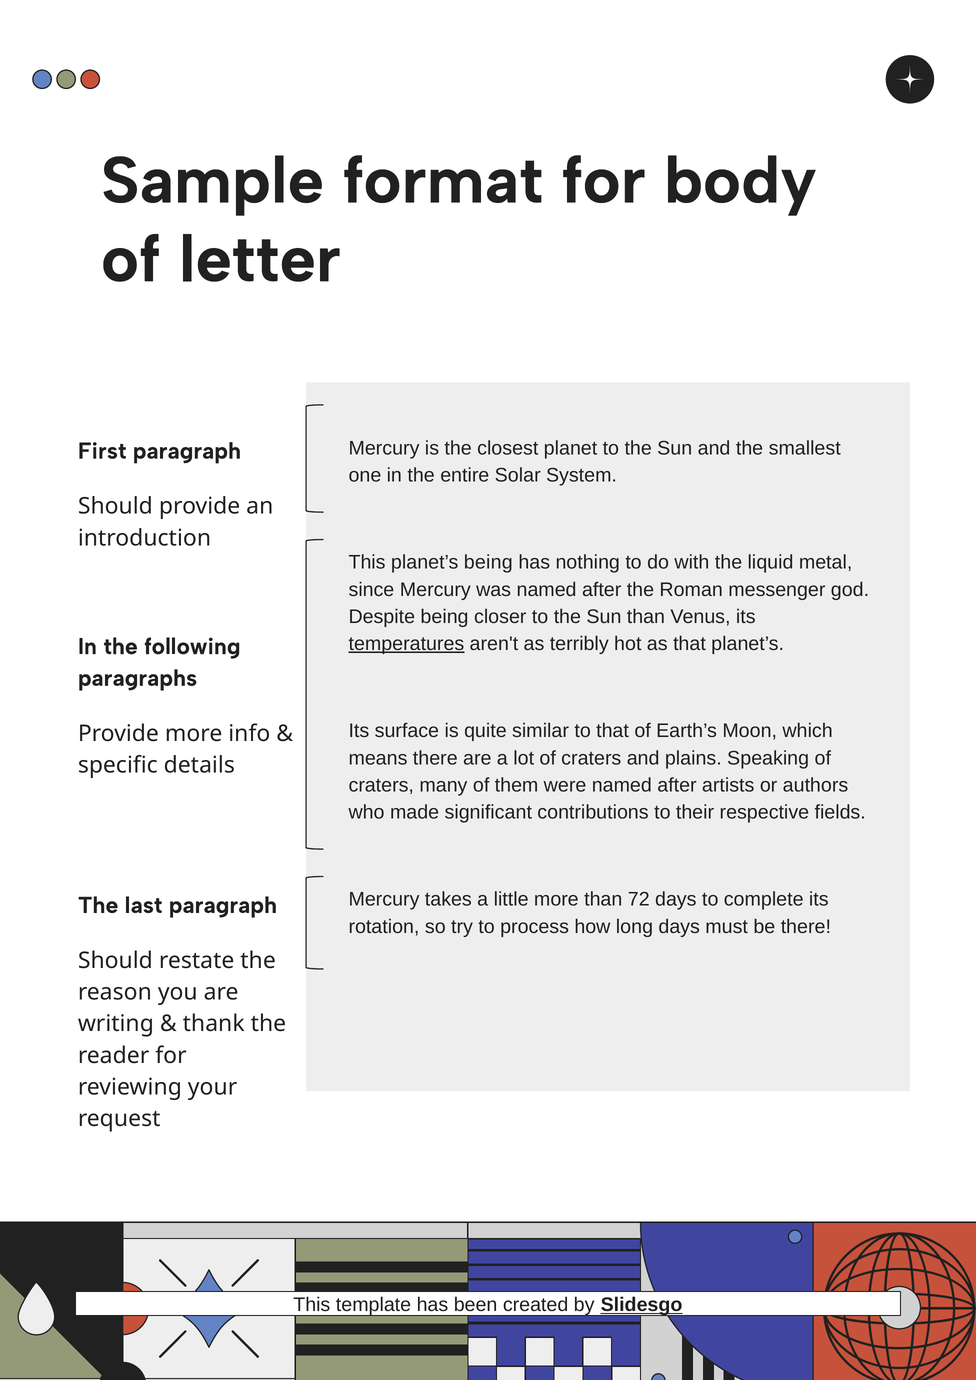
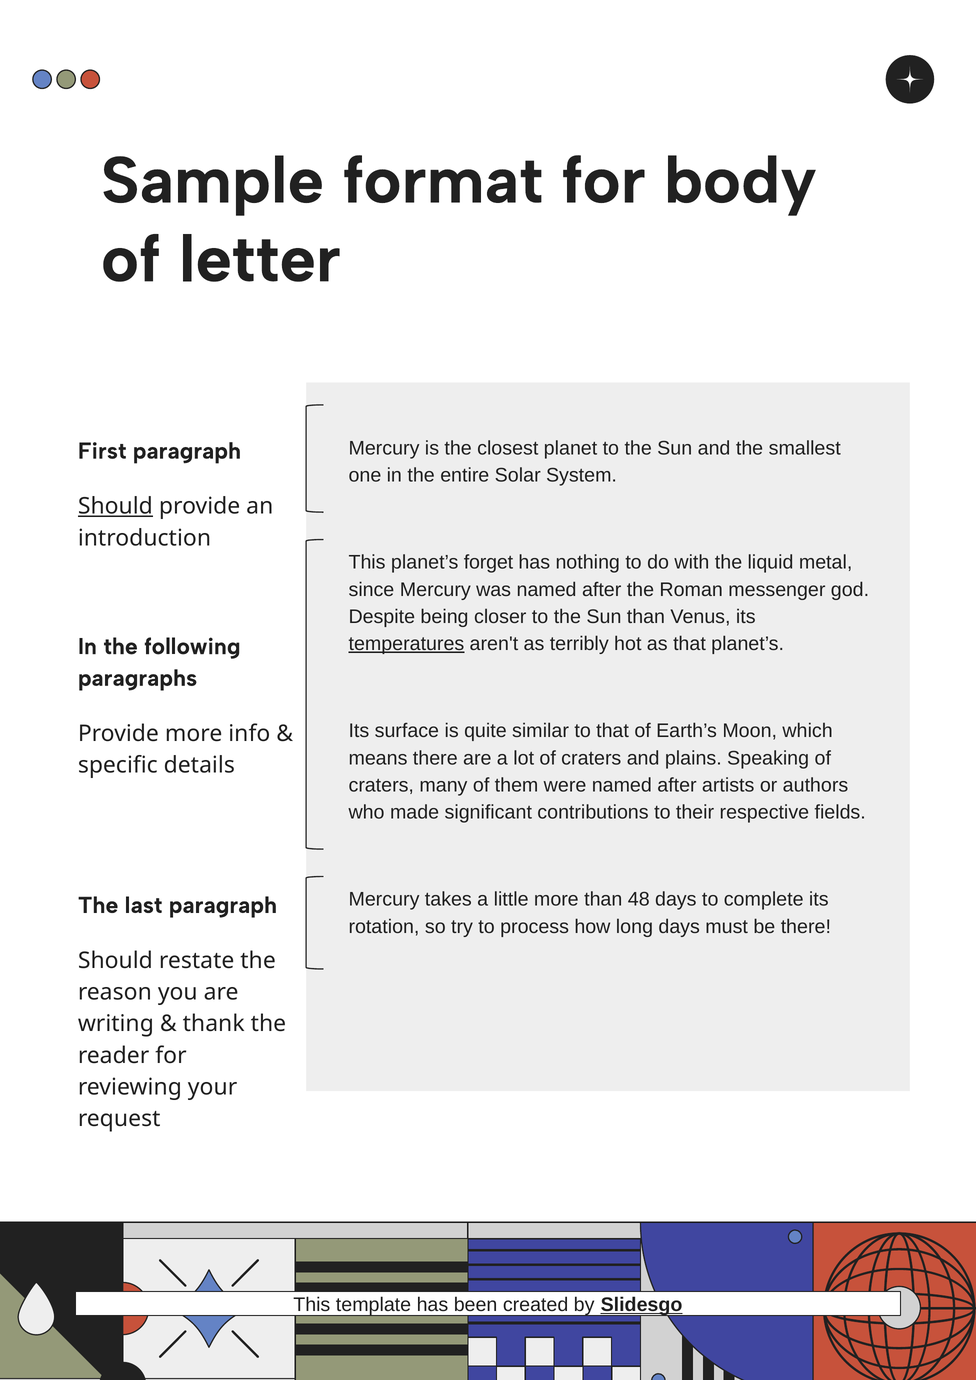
Should at (115, 506) underline: none -> present
planet’s being: being -> forget
72: 72 -> 48
